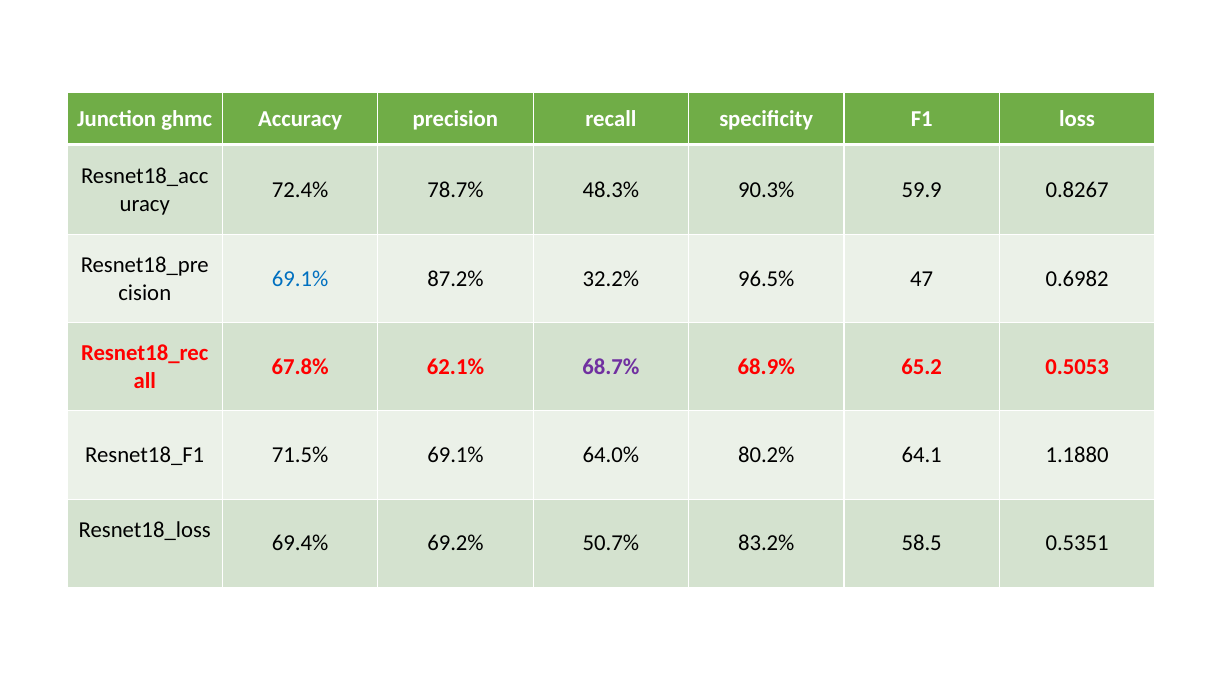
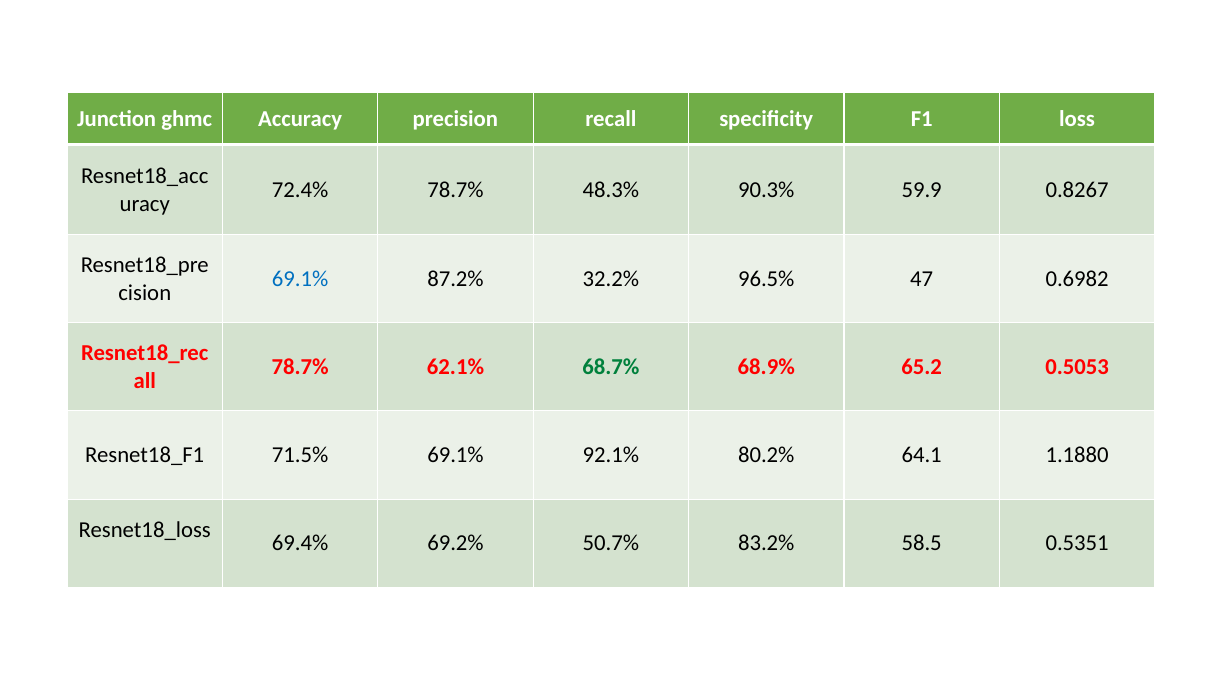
67.8% at (300, 367): 67.8% -> 78.7%
68.7% colour: purple -> green
64.0%: 64.0% -> 92.1%
